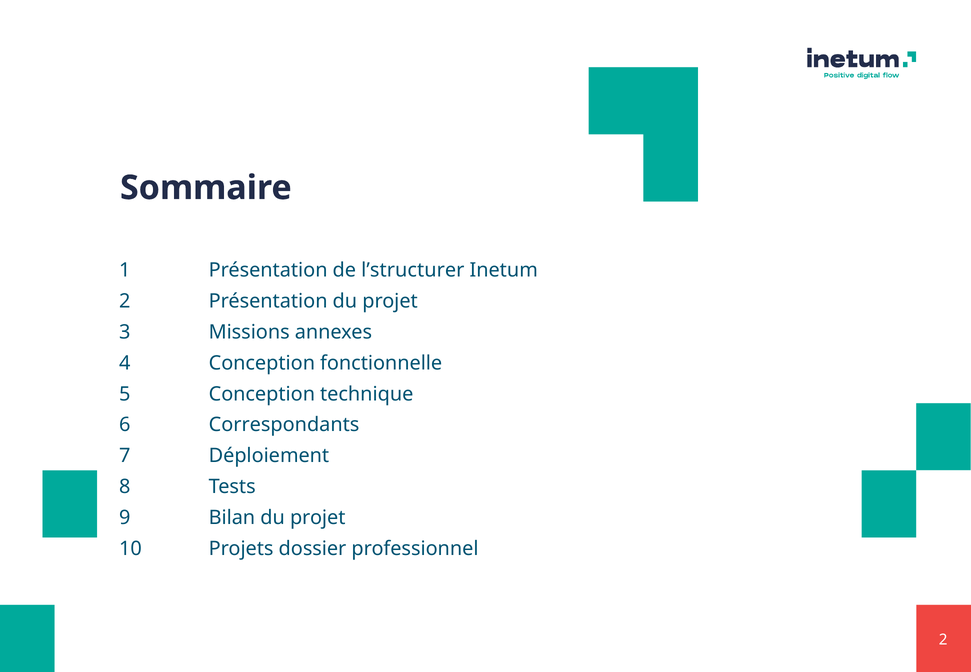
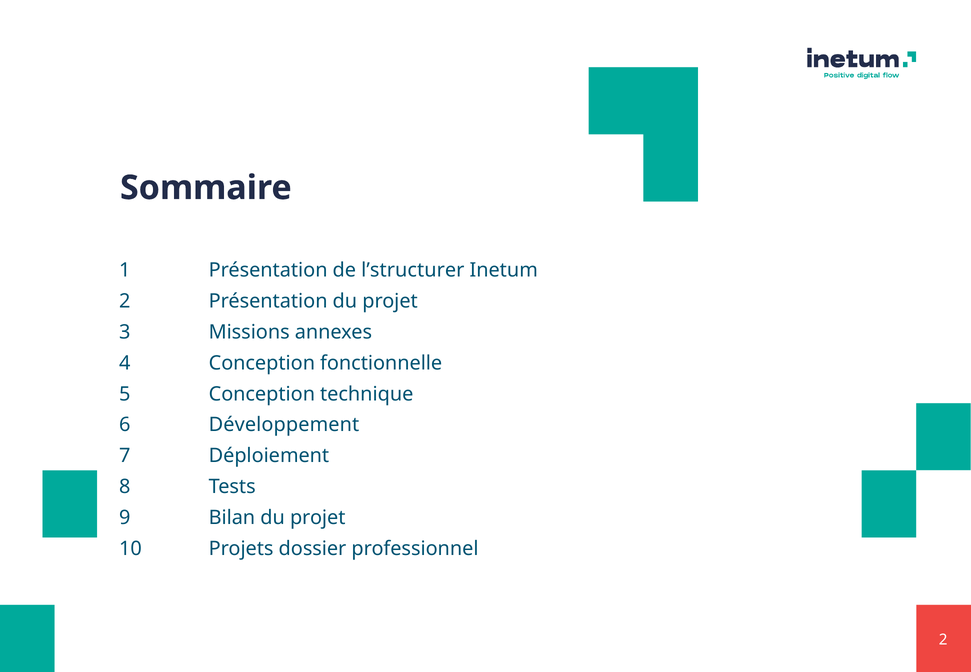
Correspondants: Correspondants -> Développement
